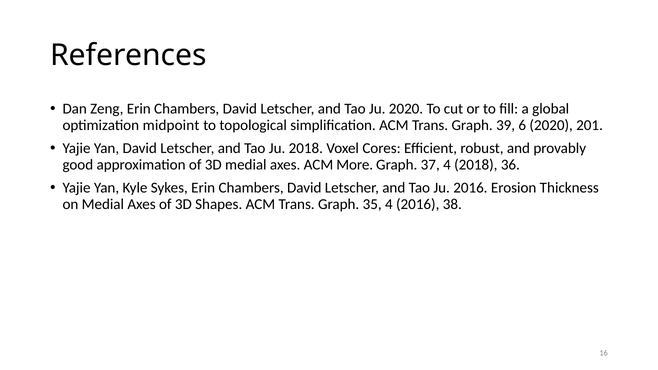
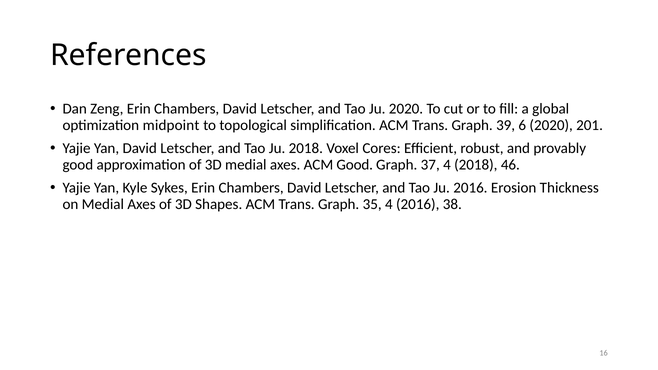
ACM More: More -> Good
36: 36 -> 46
